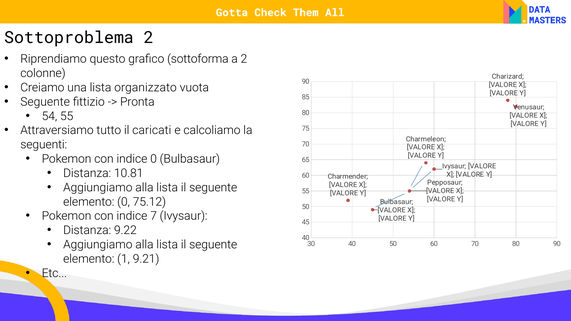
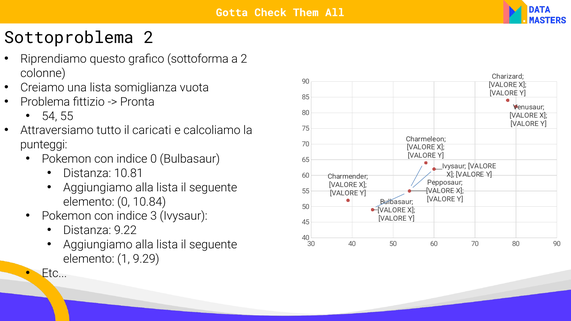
organizzato: organizzato -> somiglianza
Seguente at (45, 102): Seguente -> Problema
seguenti: seguenti -> punteggi
75.12: 75.12 -> 10.84
7: 7 -> 3
9.21: 9.21 -> 9.29
